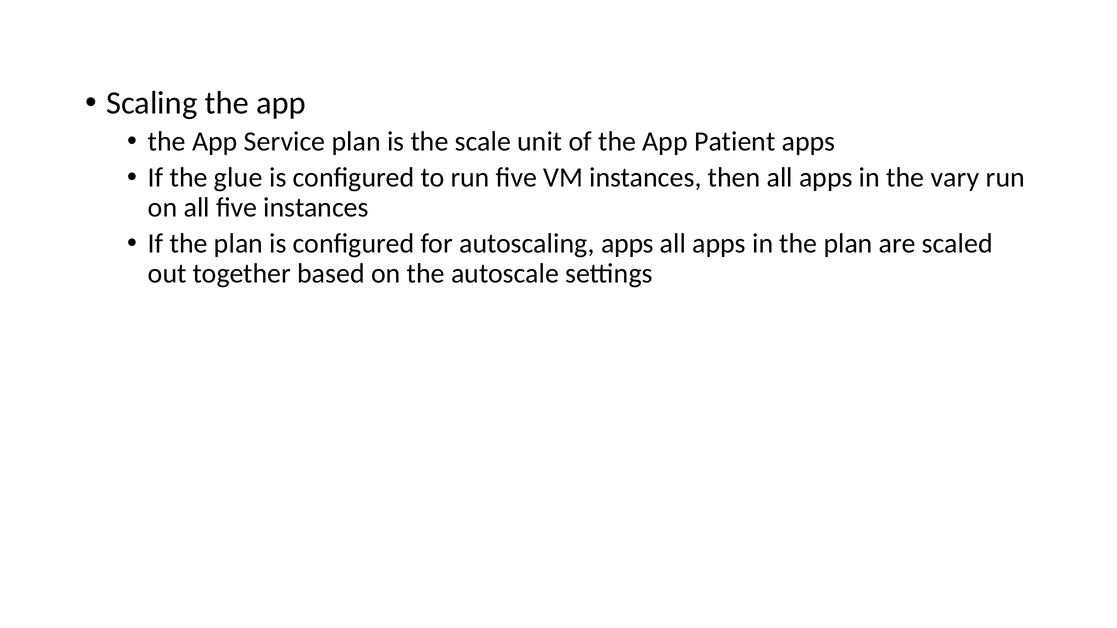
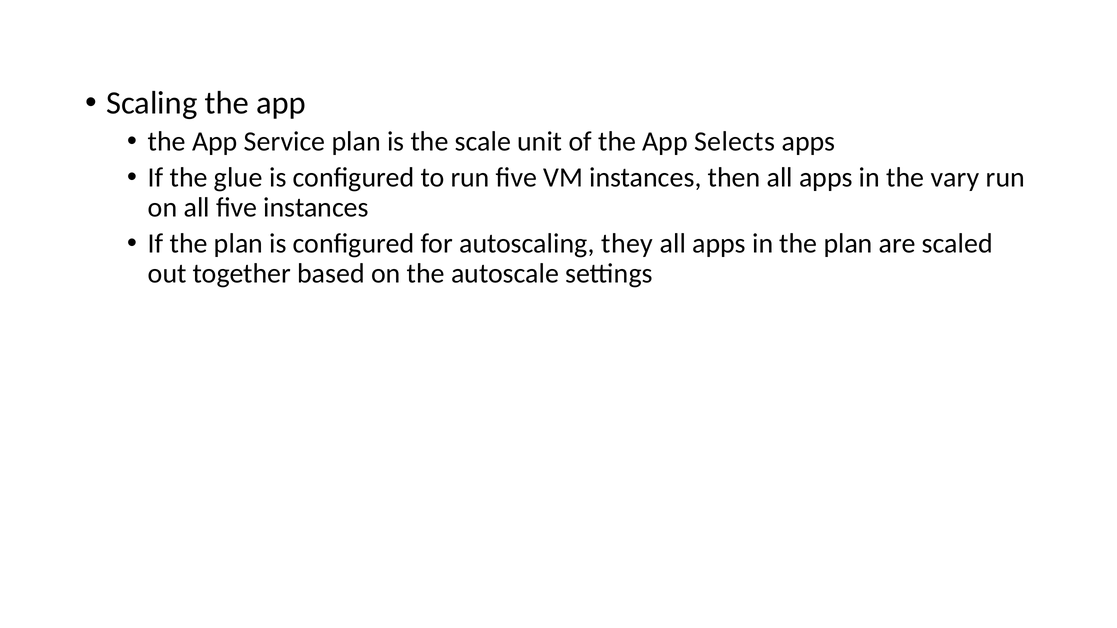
Patient: Patient -> Selects
autoscaling apps: apps -> they
